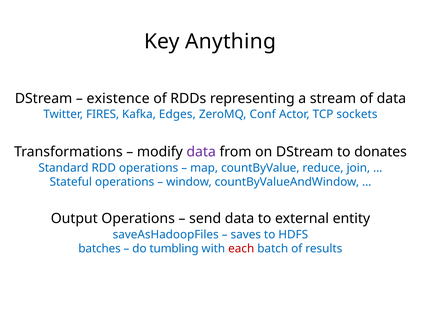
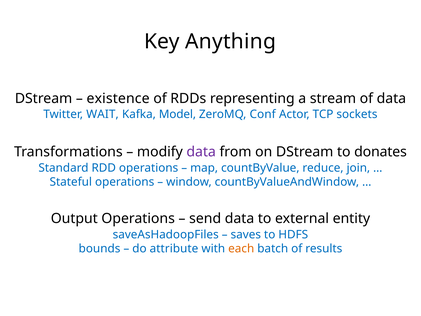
FIRES: FIRES -> WAIT
Edges: Edges -> Model
batches: batches -> bounds
tumbling: tumbling -> attribute
each colour: red -> orange
